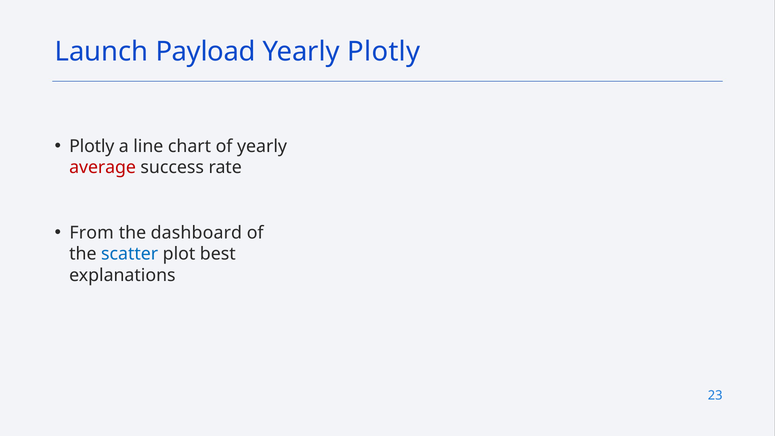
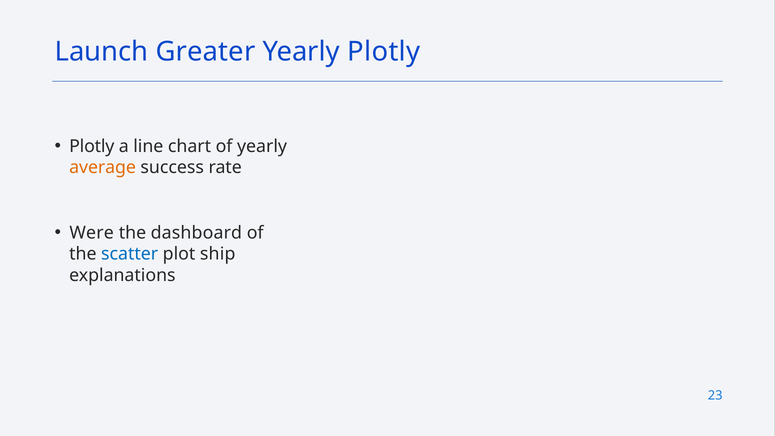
Payload: Payload -> Greater
average colour: red -> orange
From: From -> Were
best: best -> ship
